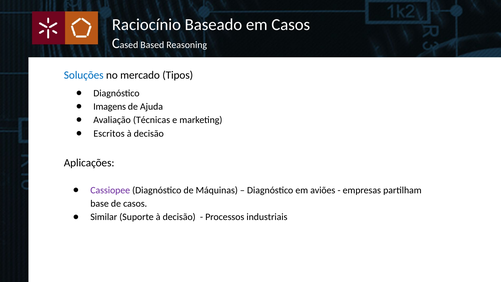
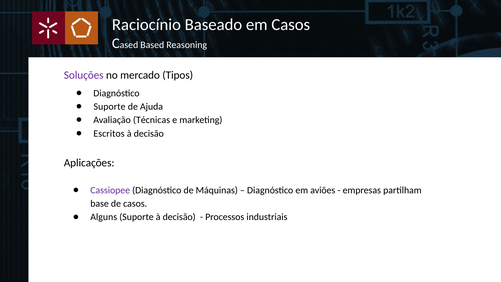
Soluções colour: blue -> purple
Imagens at (110, 107): Imagens -> Suporte
Similar: Similar -> Alguns
